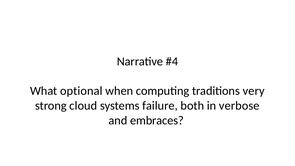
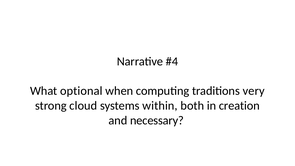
failure: failure -> within
verbose: verbose -> creation
embraces: embraces -> necessary
